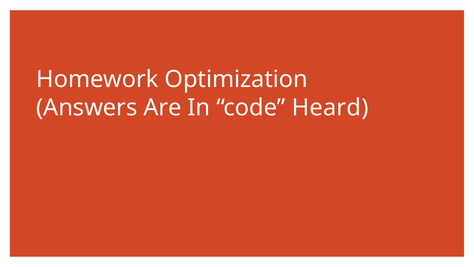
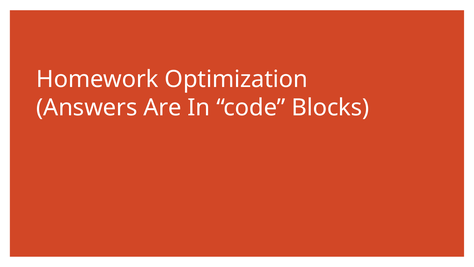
Heard: Heard -> Blocks
